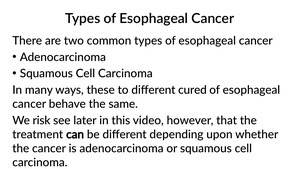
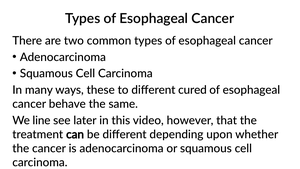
risk: risk -> line
